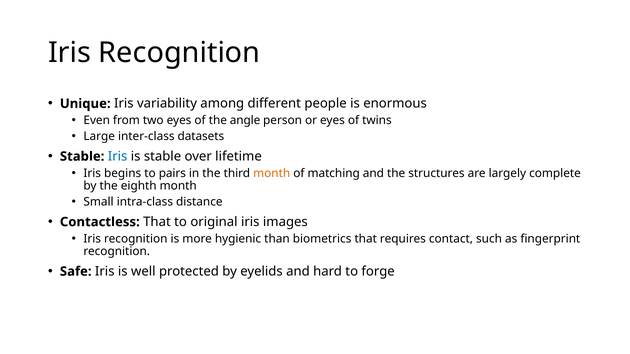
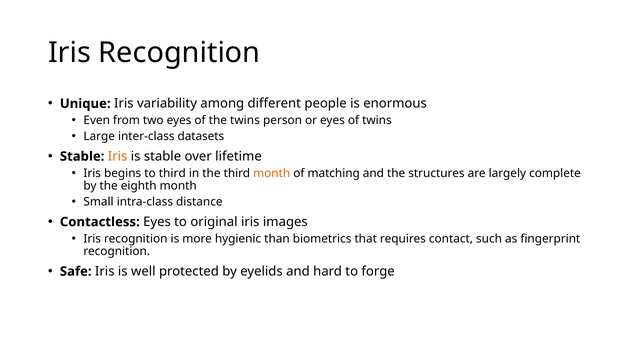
the angle: angle -> twins
Iris at (118, 157) colour: blue -> orange
to pairs: pairs -> third
Contactless That: That -> Eyes
